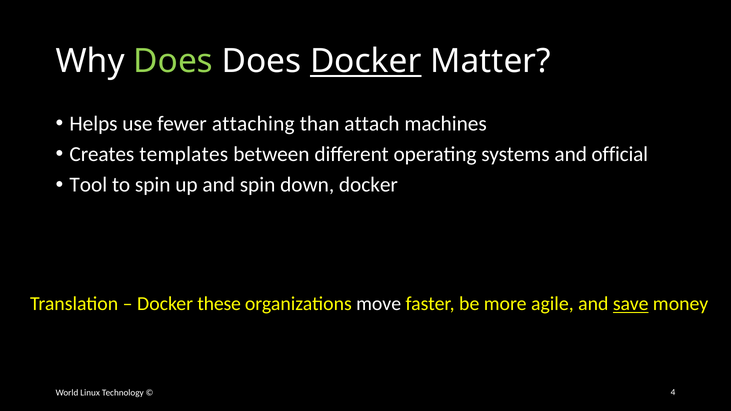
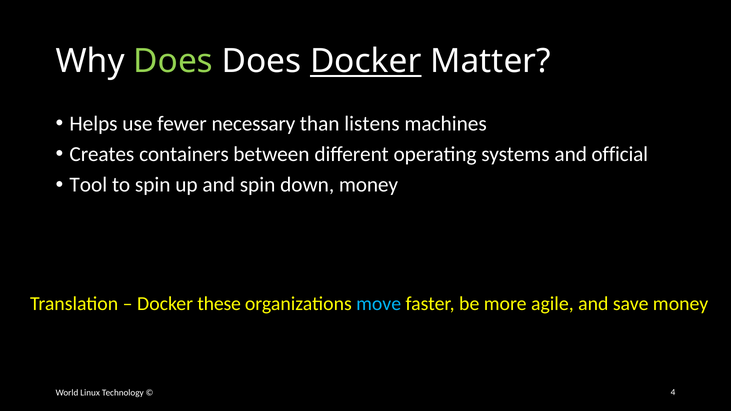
attaching: attaching -> necessary
attach: attach -> listens
templates: templates -> containers
down docker: docker -> money
move colour: white -> light blue
save underline: present -> none
